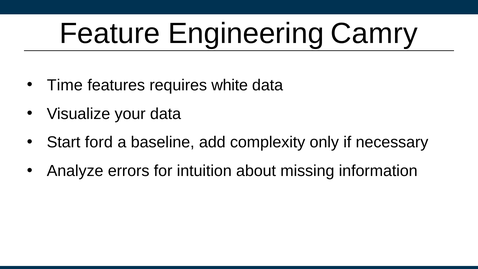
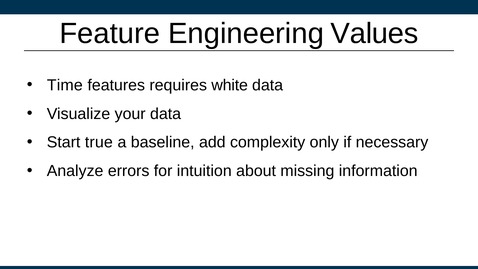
Camry: Camry -> Values
ford: ford -> true
